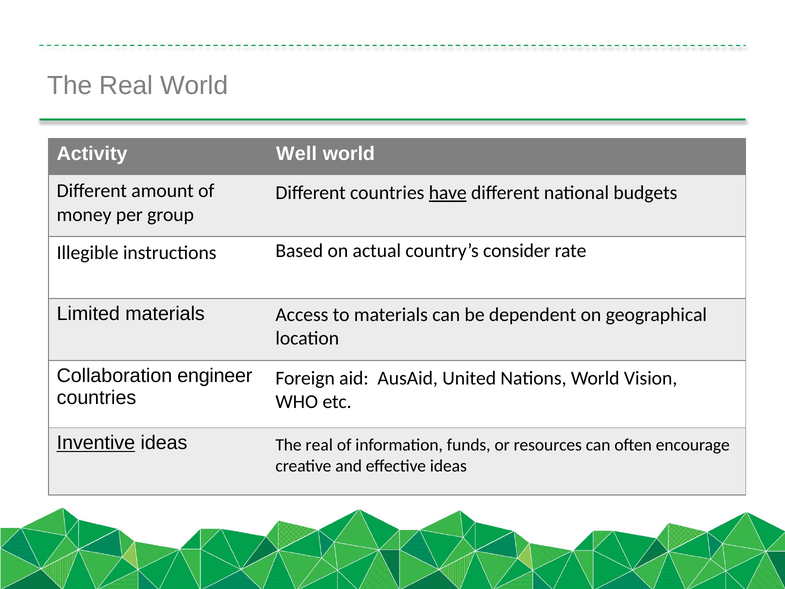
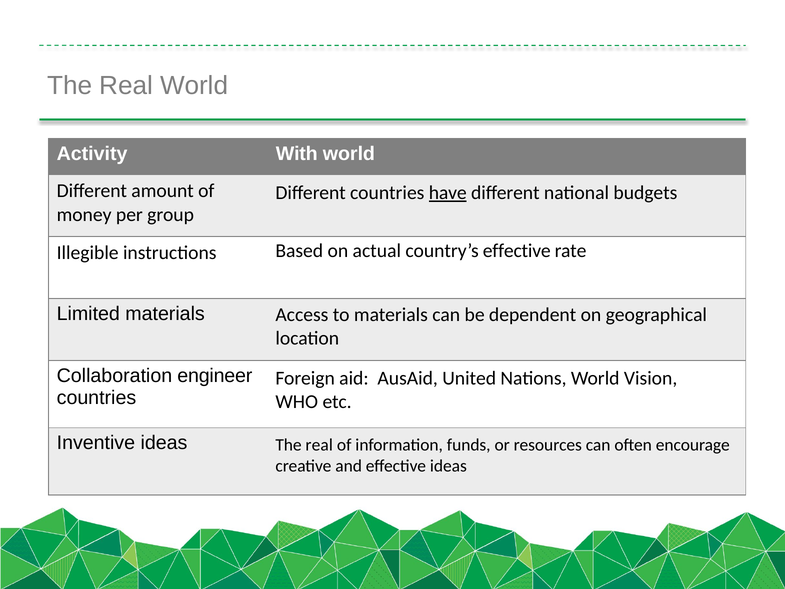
Well: Well -> With
country’s consider: consider -> effective
Inventive underline: present -> none
